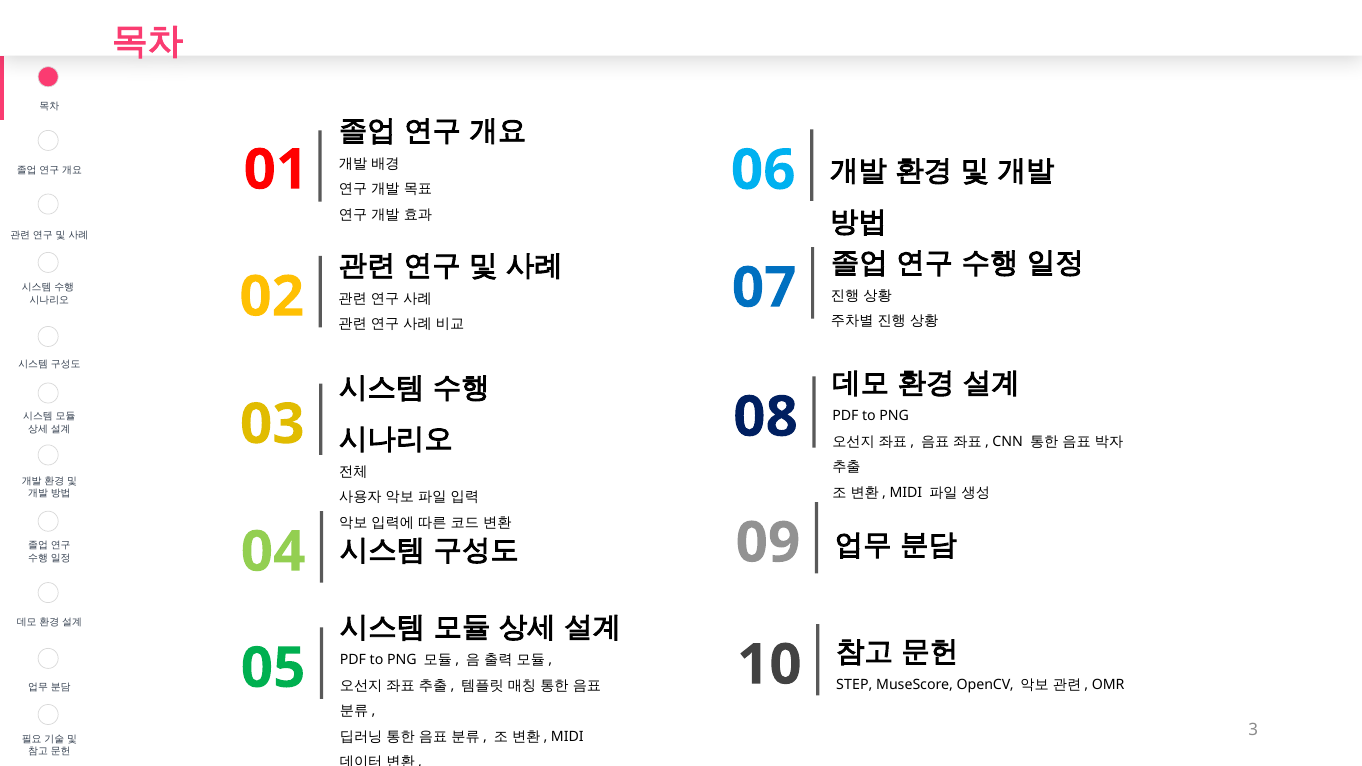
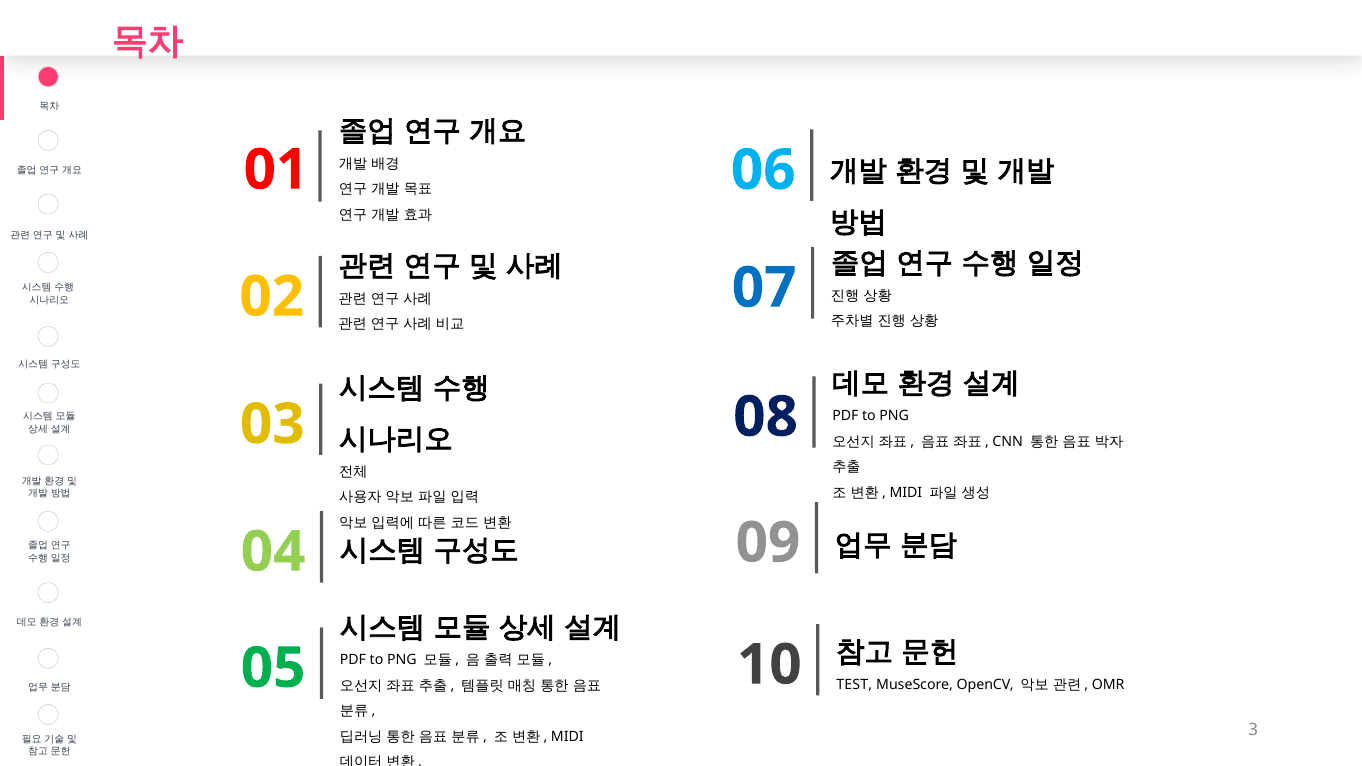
STEP: STEP -> TEST
